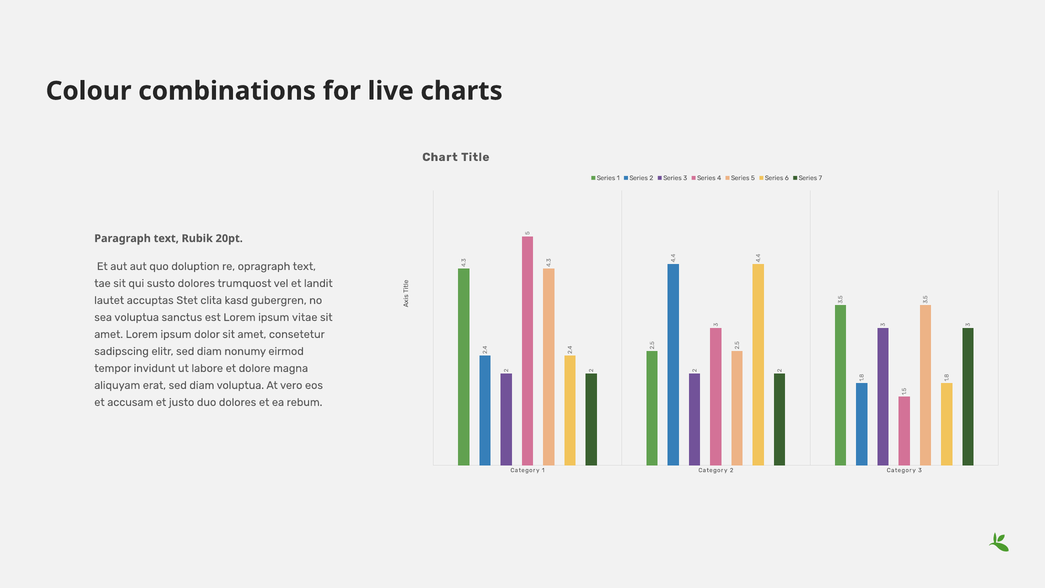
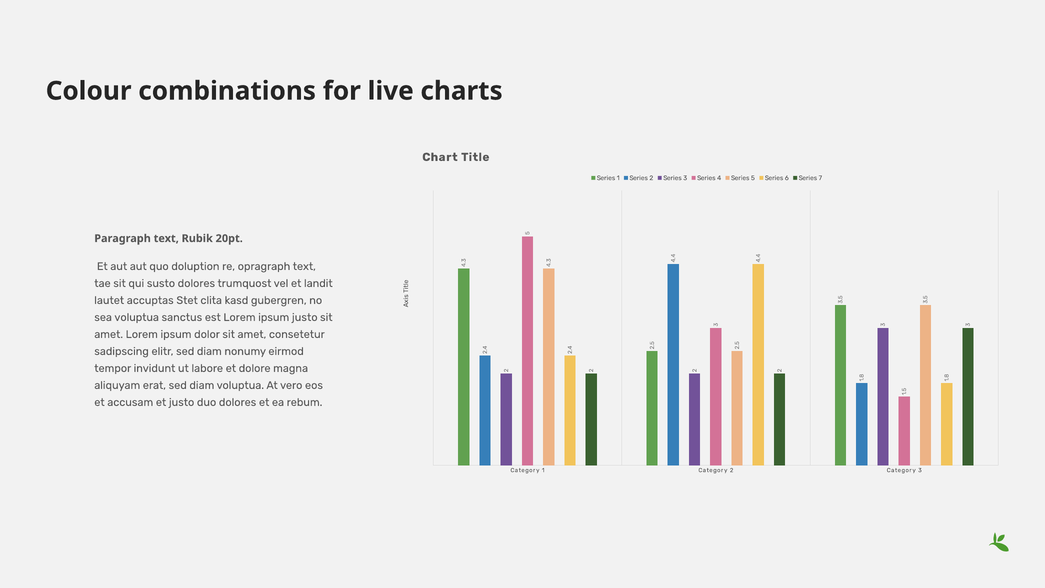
ipsum vitae: vitae -> justo
